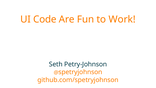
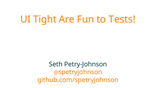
Code: Code -> Tight
Work: Work -> Tests
